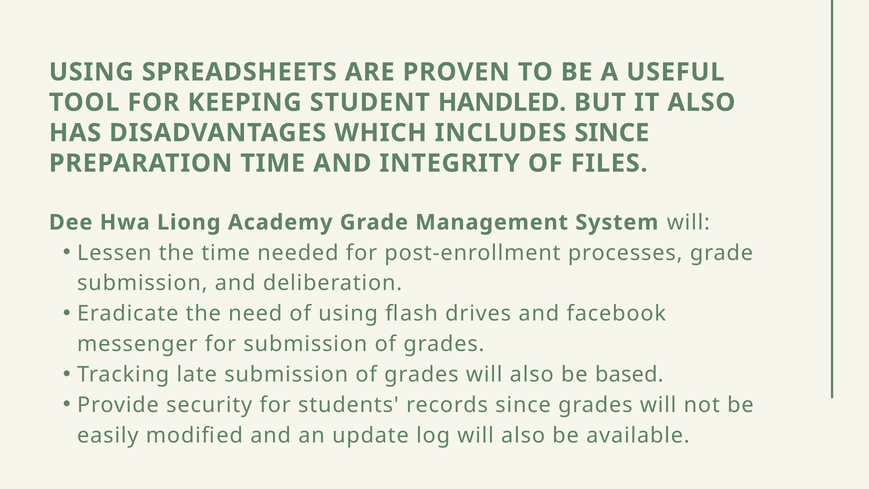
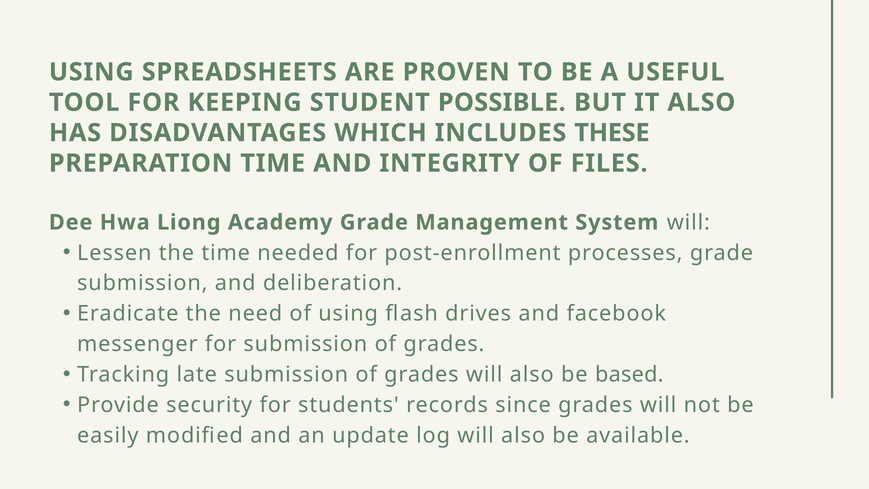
HANDLED: HANDLED -> POSSIBLE
INCLUDES SINCE: SINCE -> THESE
